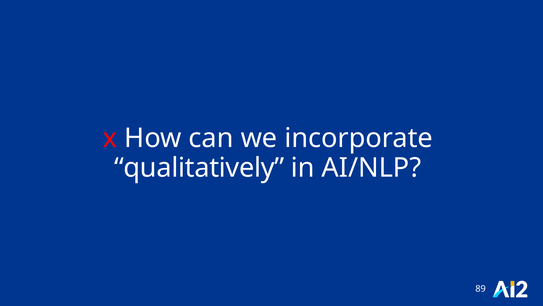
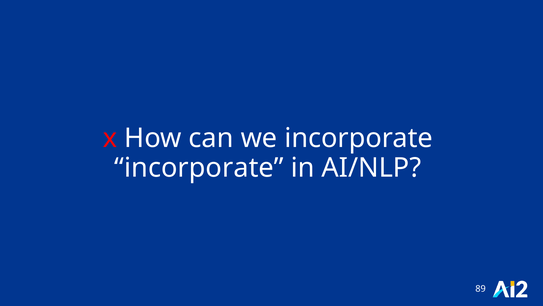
qualitatively at (199, 167): qualitatively -> incorporate
